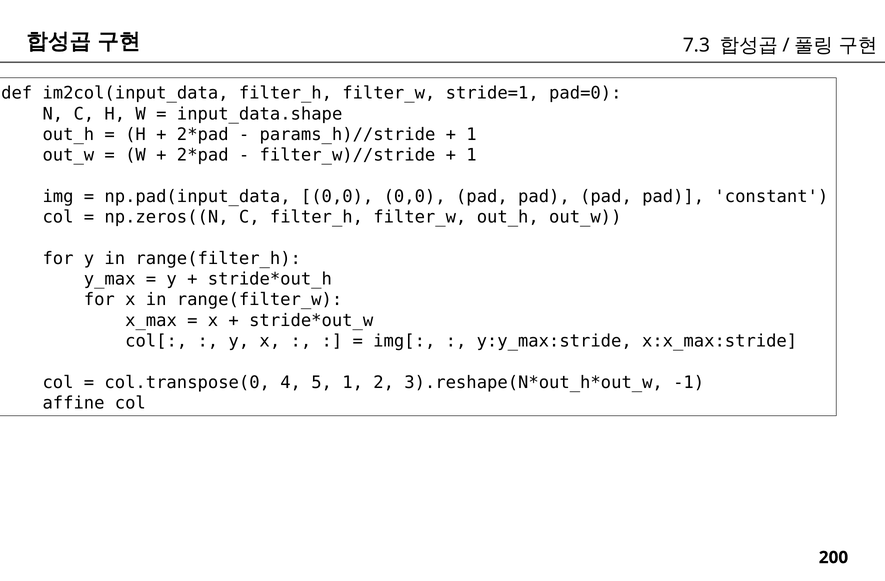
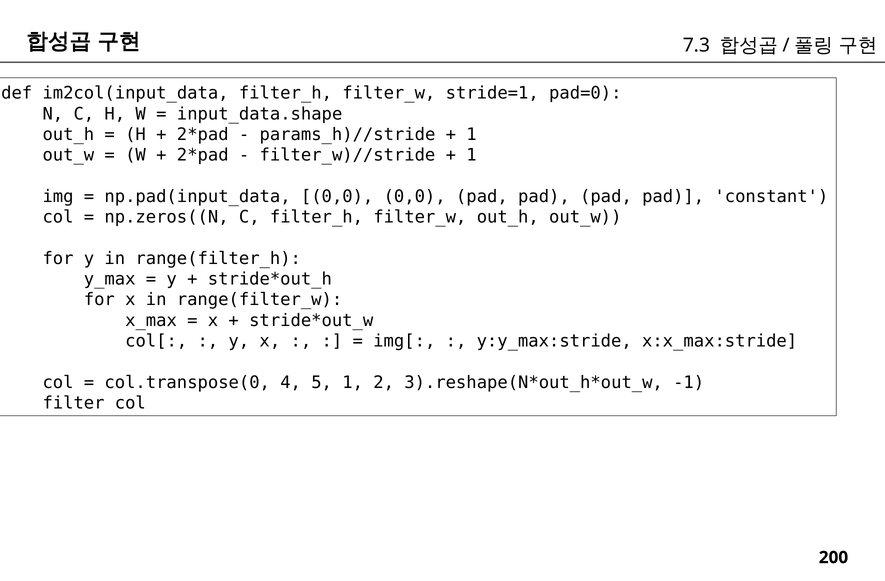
affine: affine -> filter
